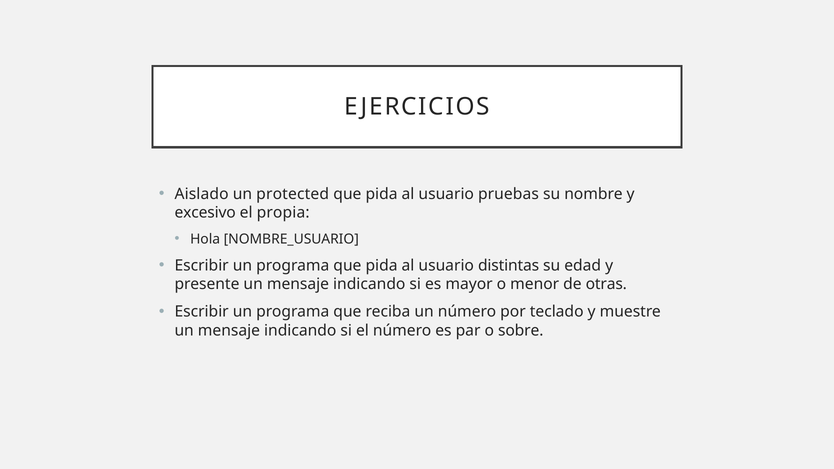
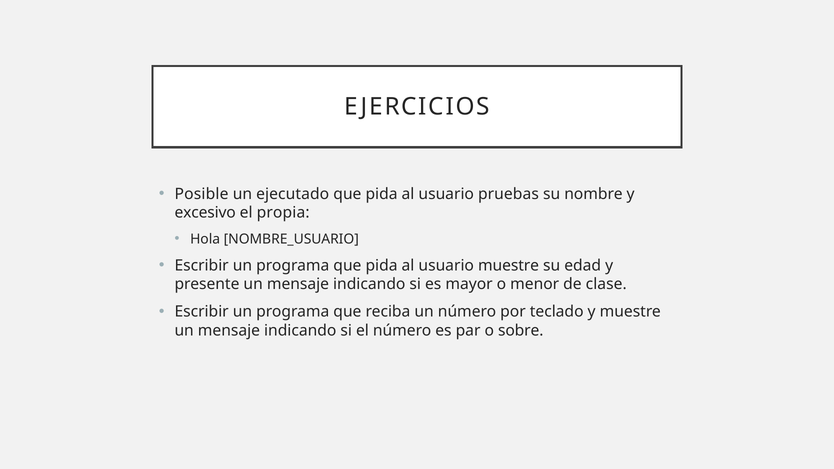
Aislado: Aislado -> Posible
protected: protected -> ejecutado
usuario distintas: distintas -> muestre
otras: otras -> clase
